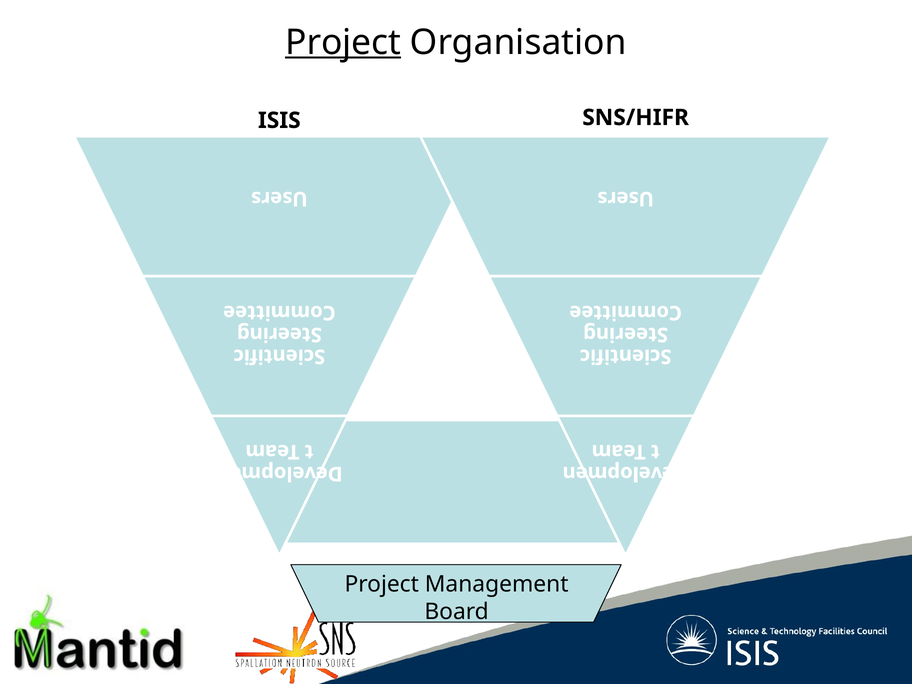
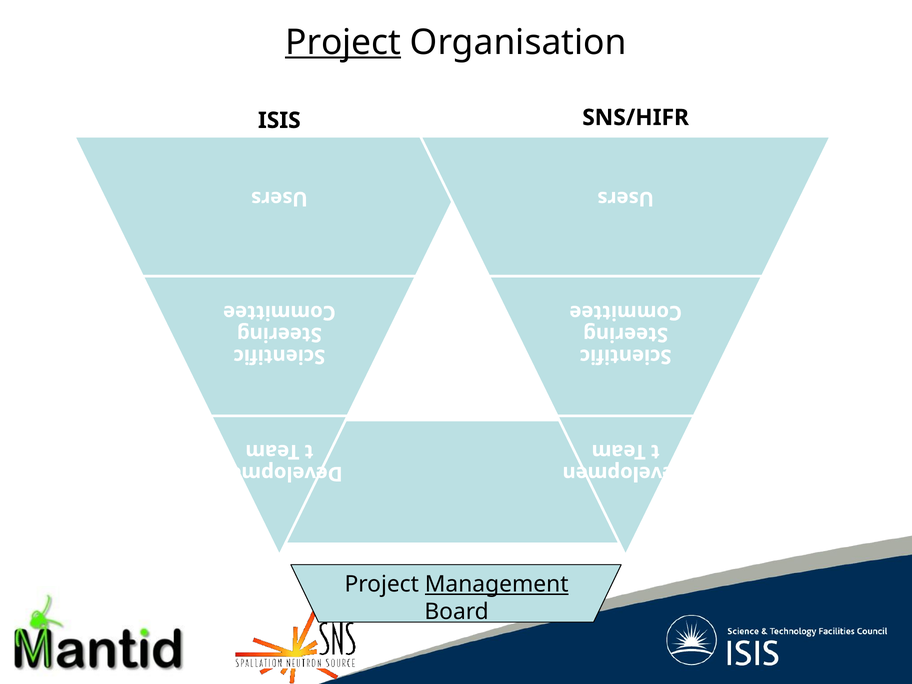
Management underline: none -> present
